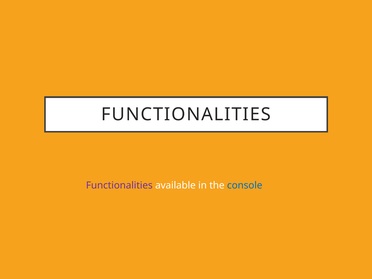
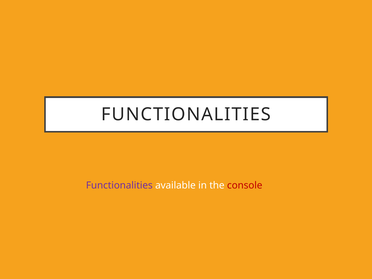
console colour: blue -> red
